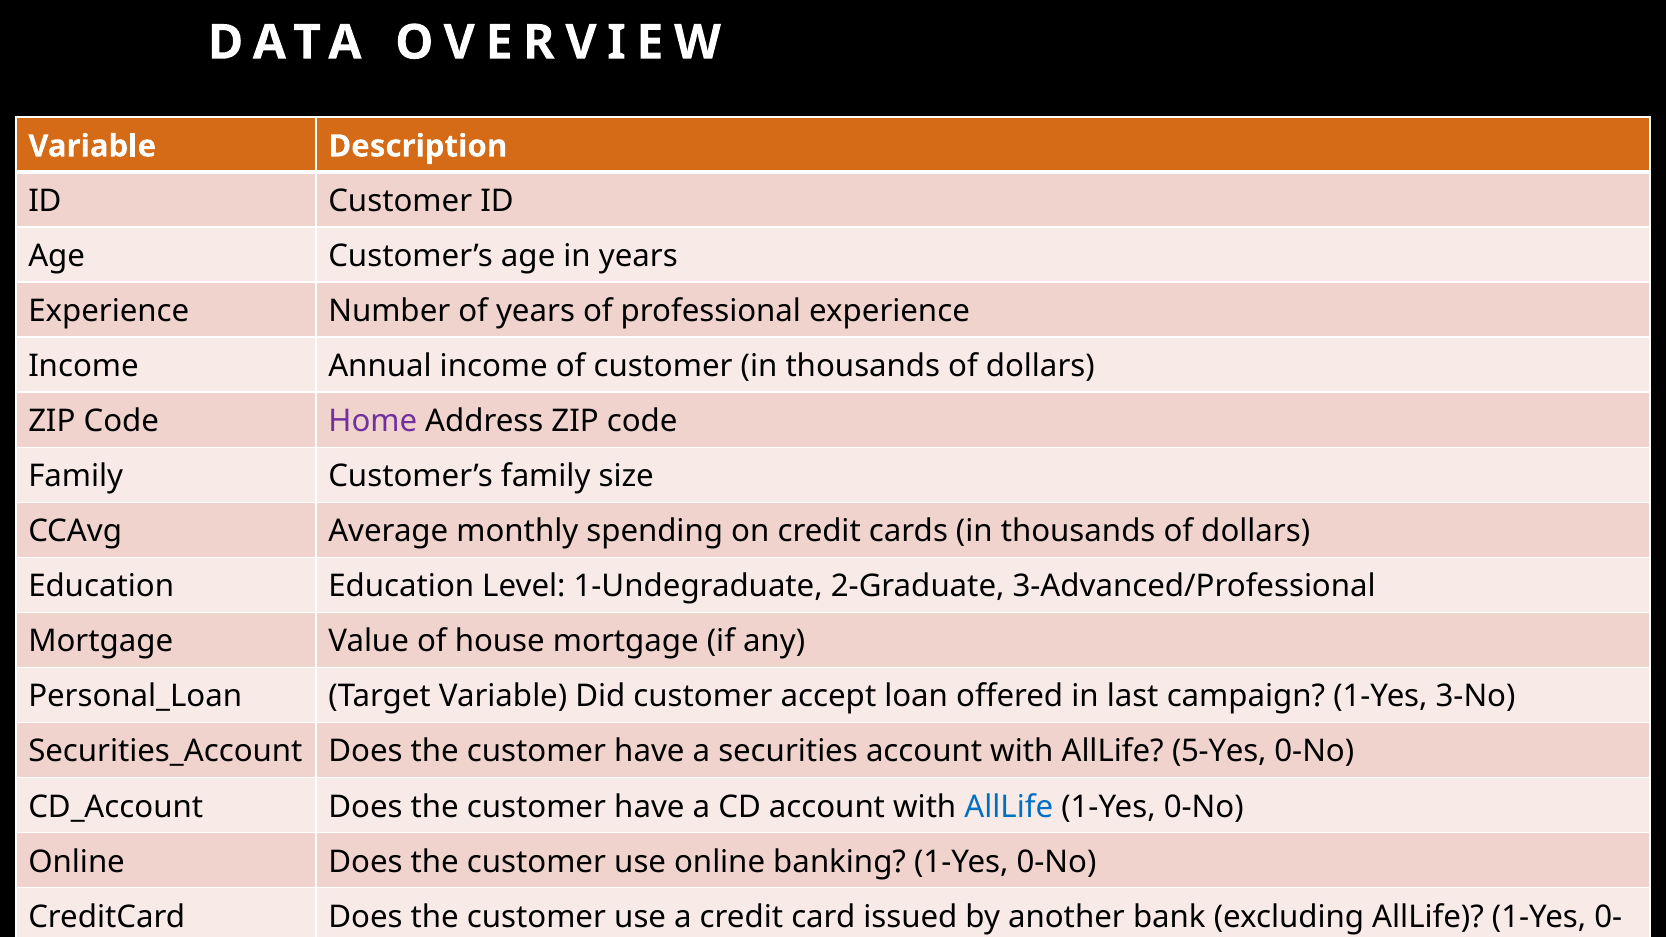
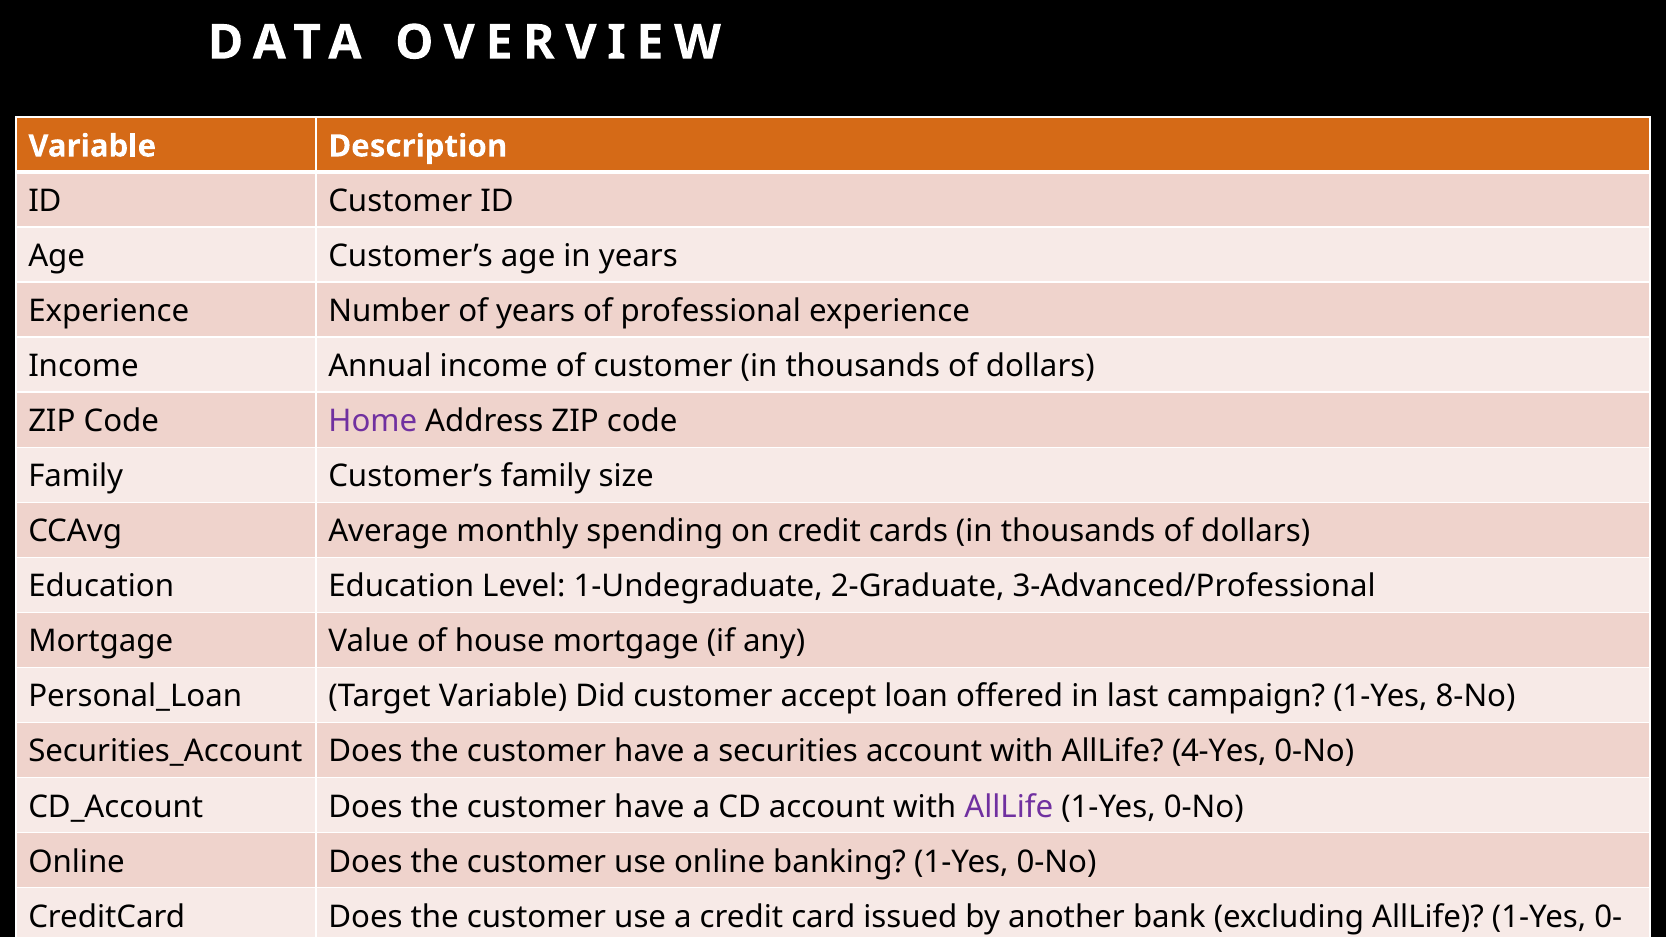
3-No: 3-No -> 8-No
5-Yes: 5-Yes -> 4-Yes
AllLife at (1009, 807) colour: blue -> purple
